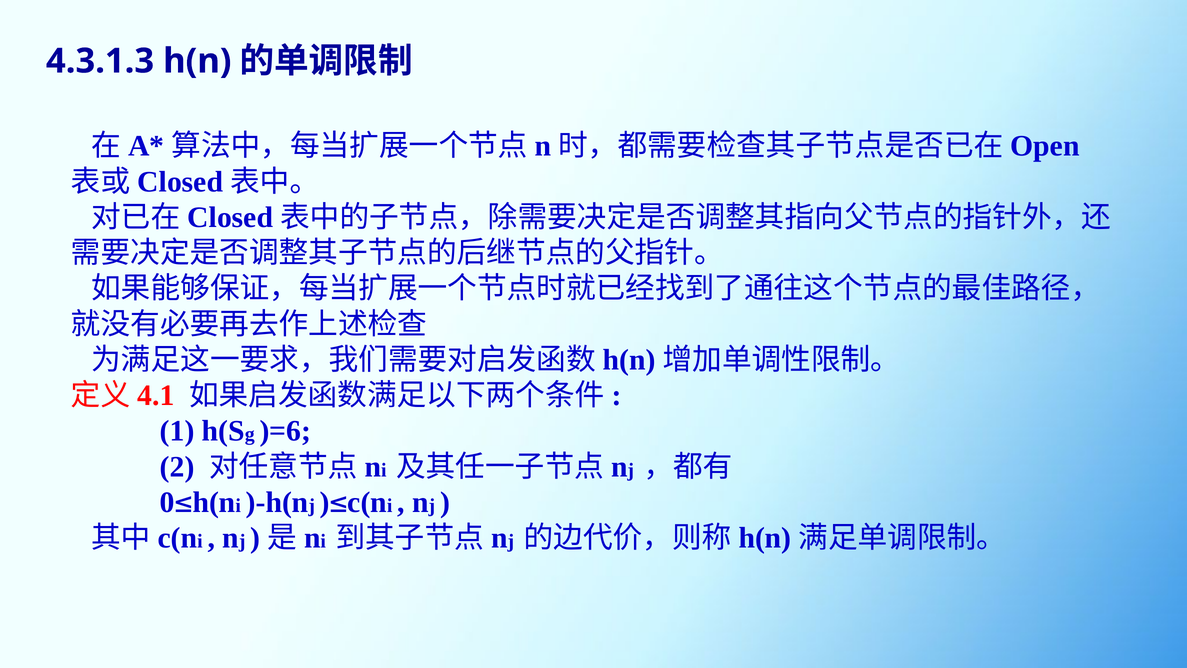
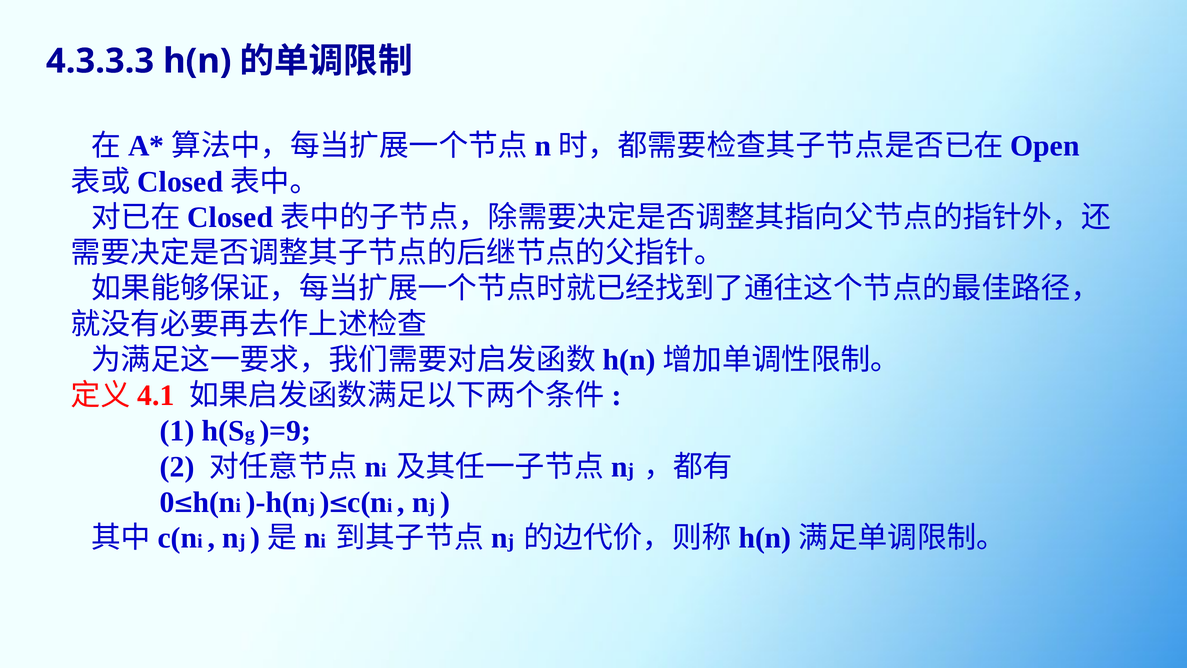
4.3.1.3: 4.3.1.3 -> 4.3.3.3
)=6: )=6 -> )=9
